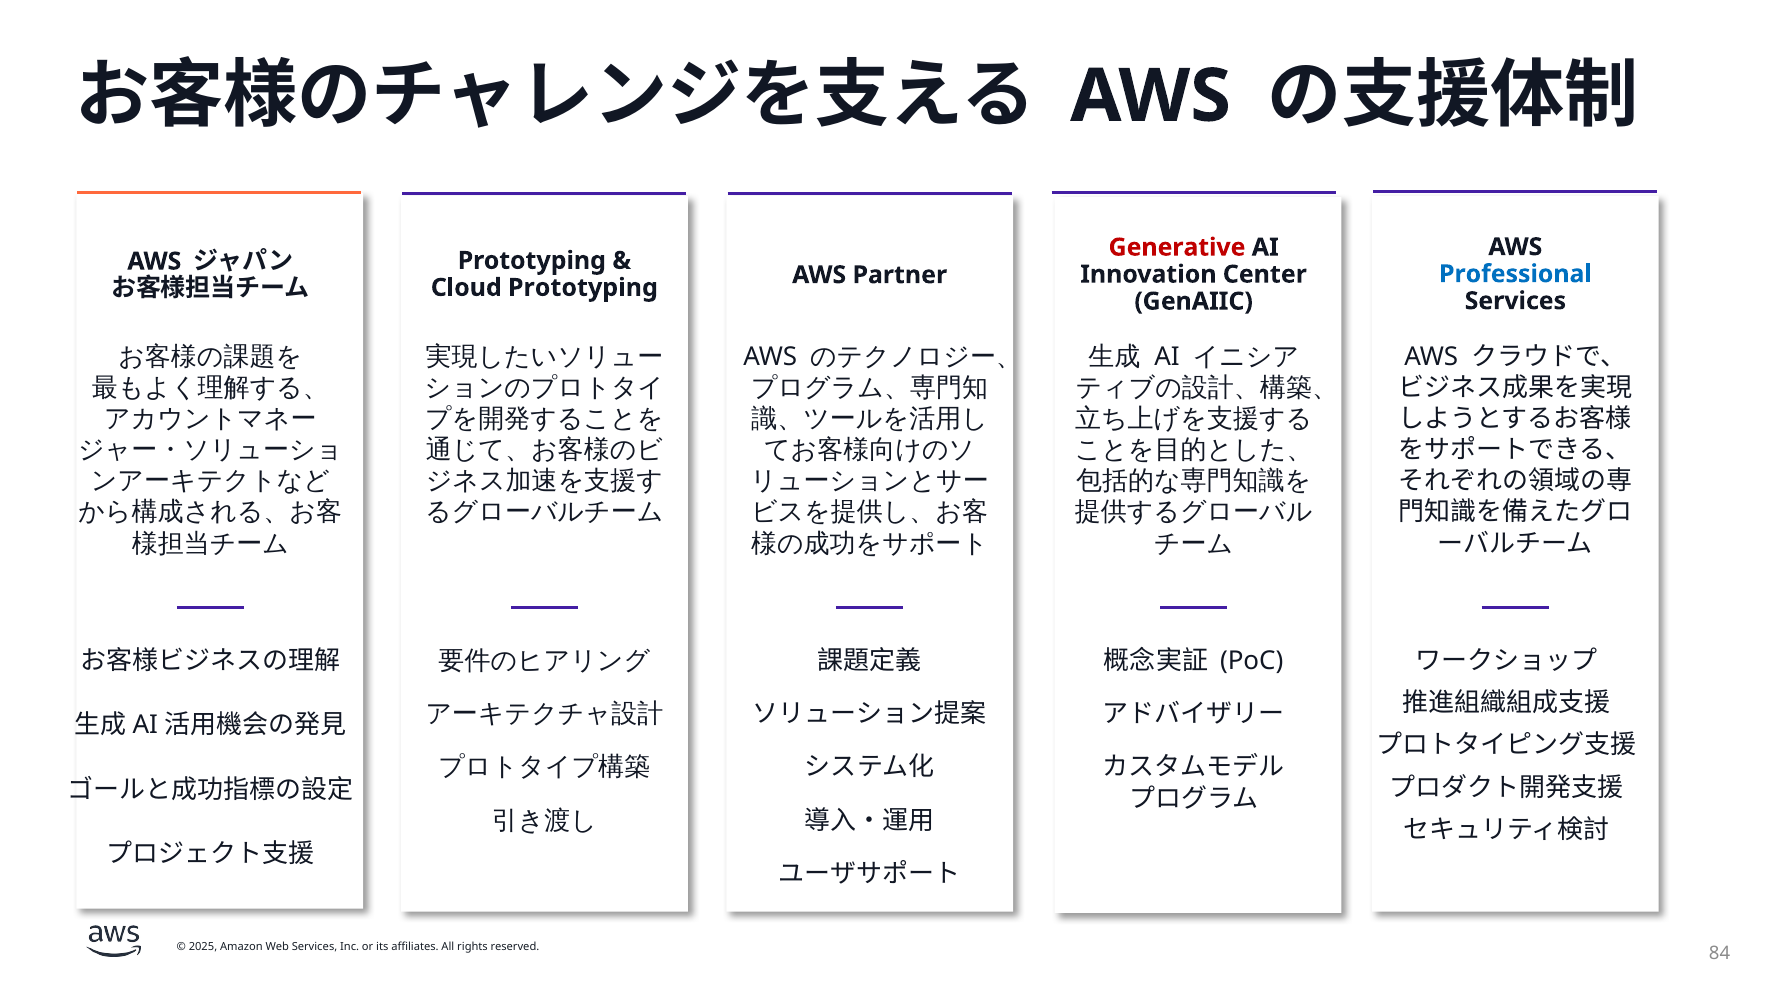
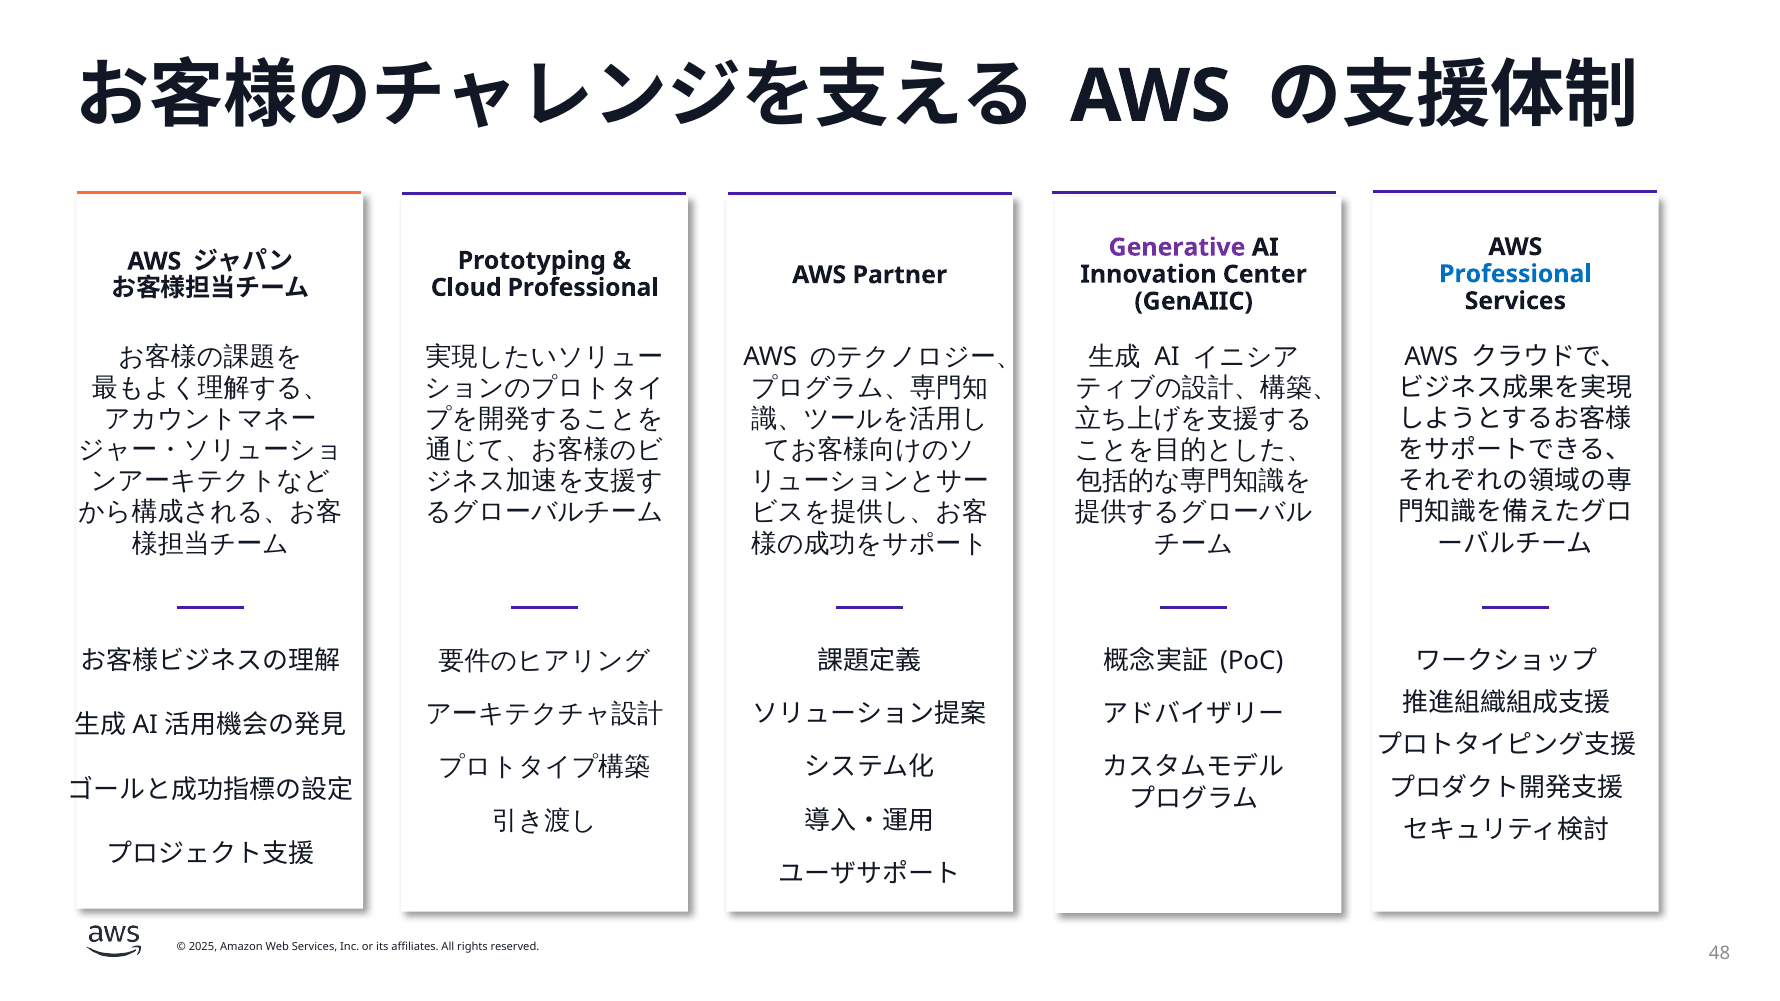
Generative colour: red -> purple
Cloud Prototyping: Prototyping -> Professional
84: 84 -> 48
